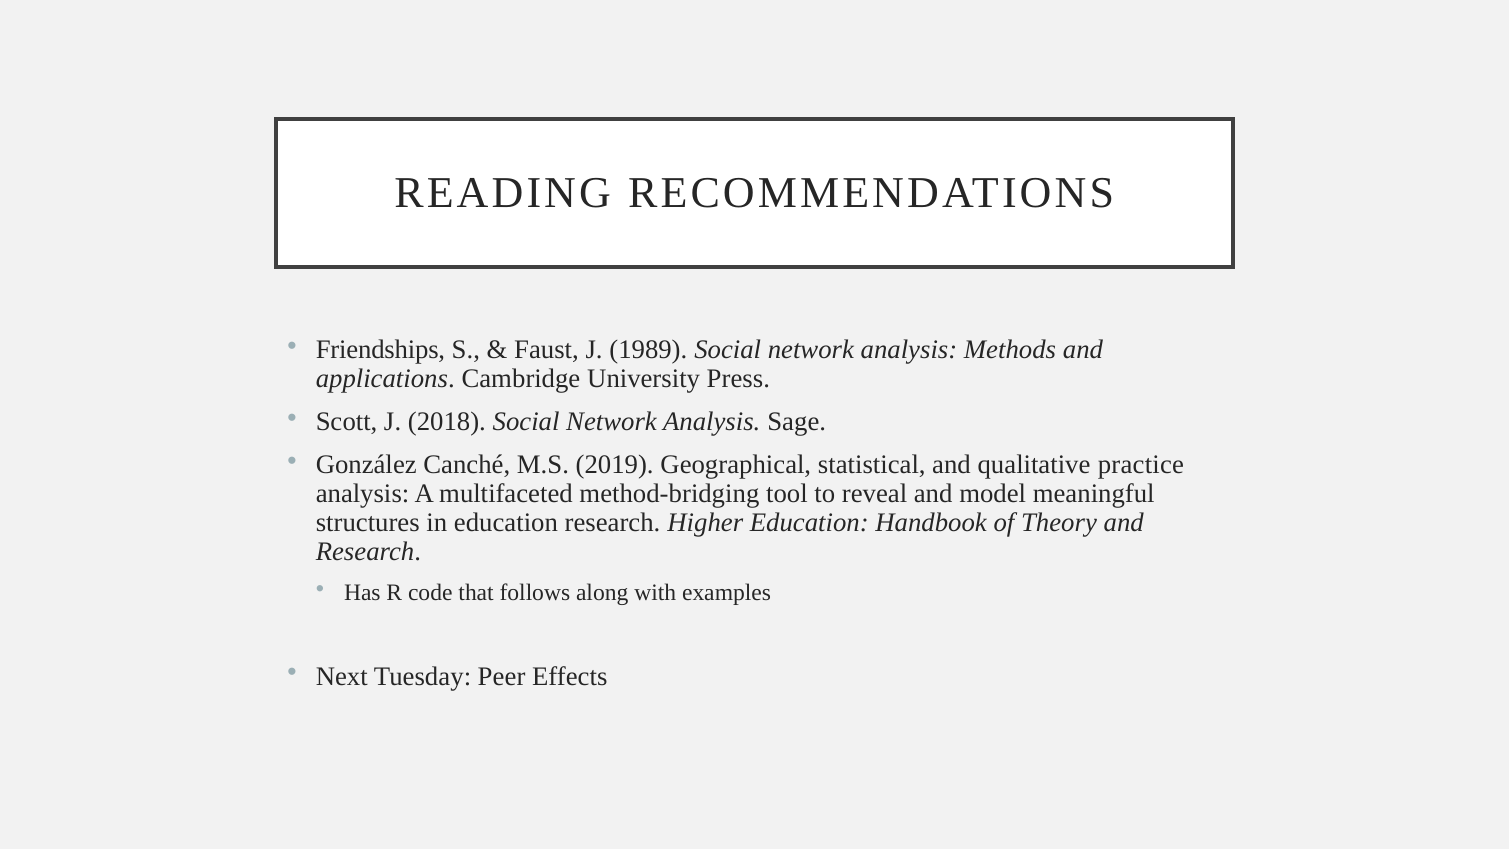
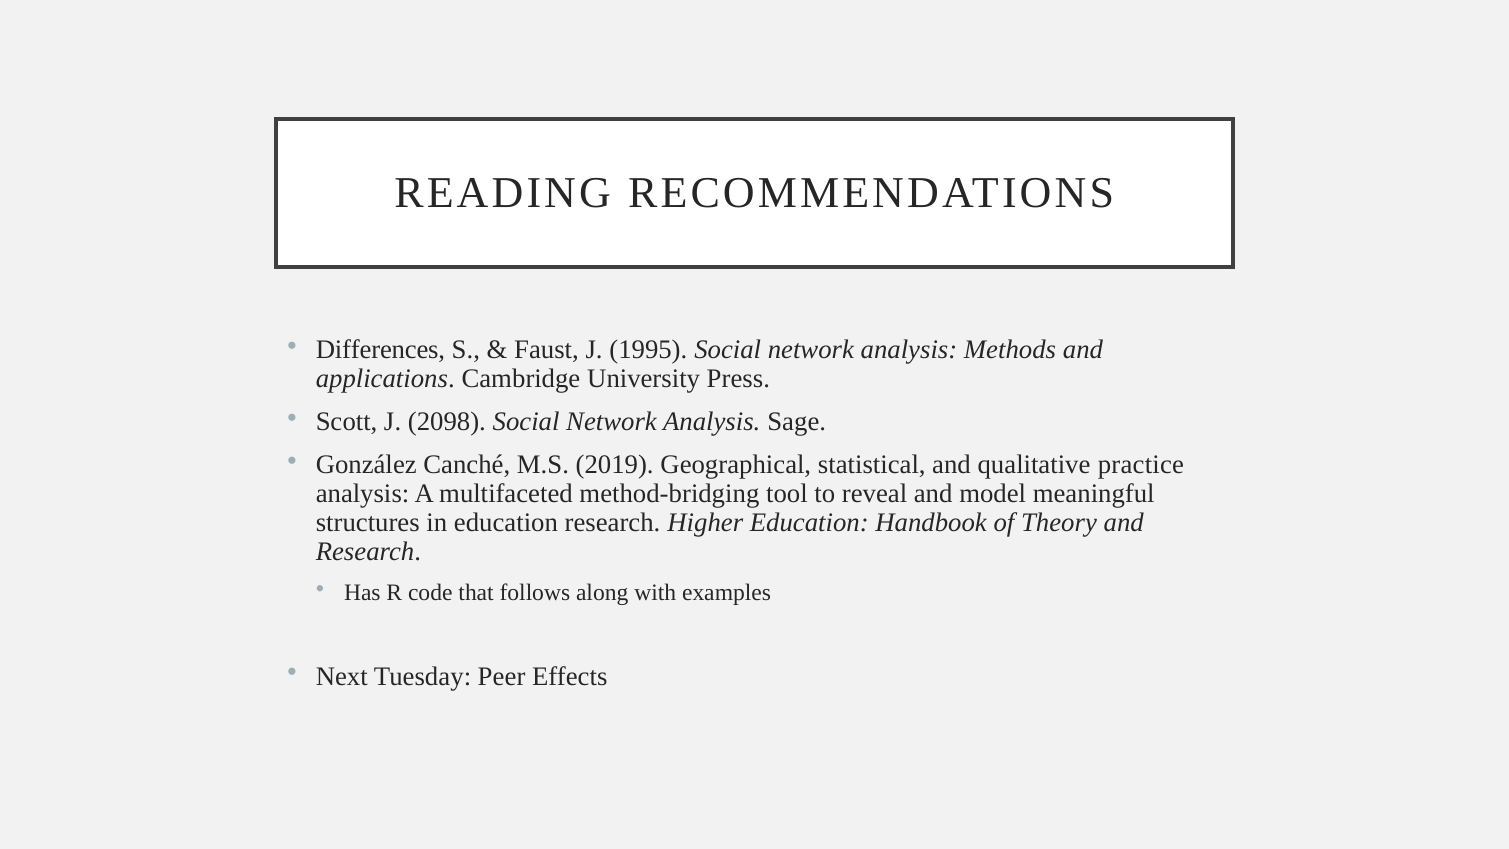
Friendships: Friendships -> Differences
1989: 1989 -> 1995
2018: 2018 -> 2098
